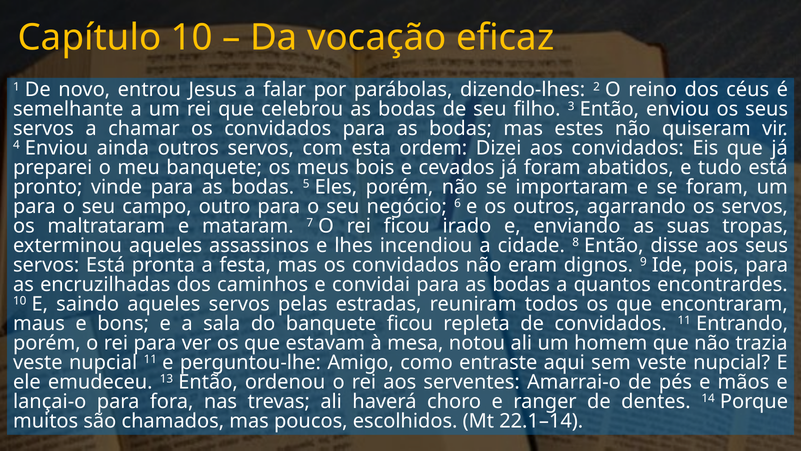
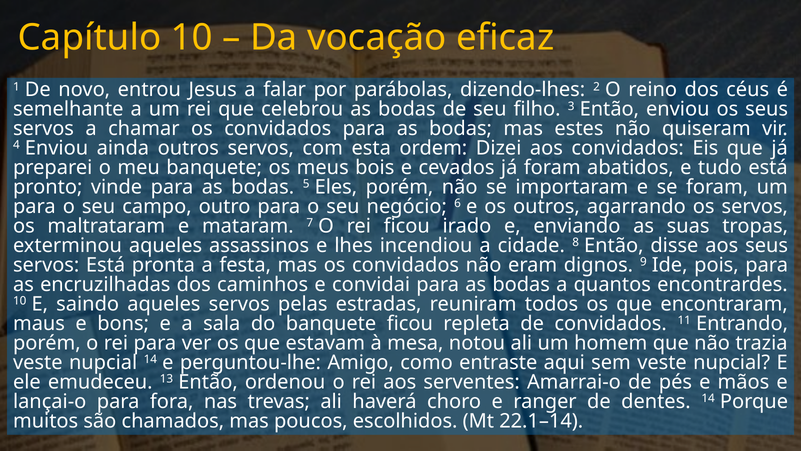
nupcial 11: 11 -> 14
